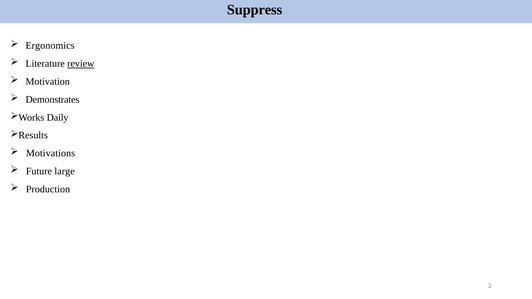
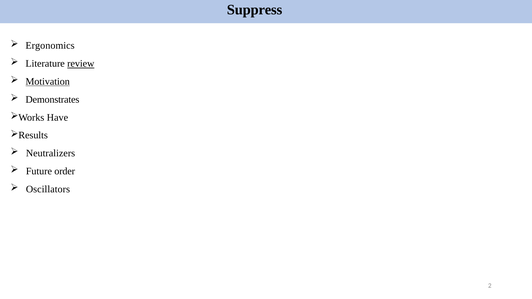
Motivation underline: none -> present
Daily: Daily -> Have
Motivations: Motivations -> Neutralizers
large: large -> order
Production: Production -> Oscillators
